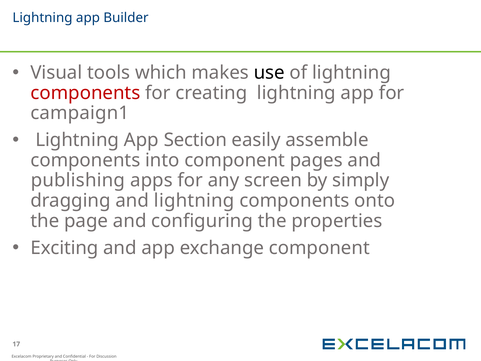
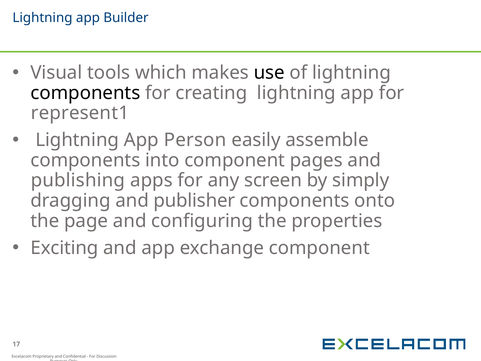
components at (85, 93) colour: red -> black
campaign1: campaign1 -> represent1
Section: Section -> Person
and lightning: lightning -> publisher
